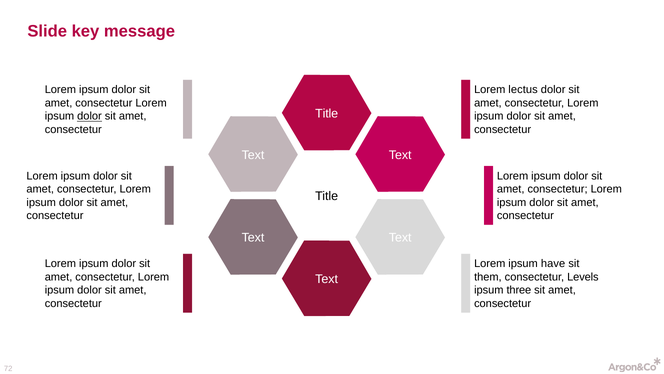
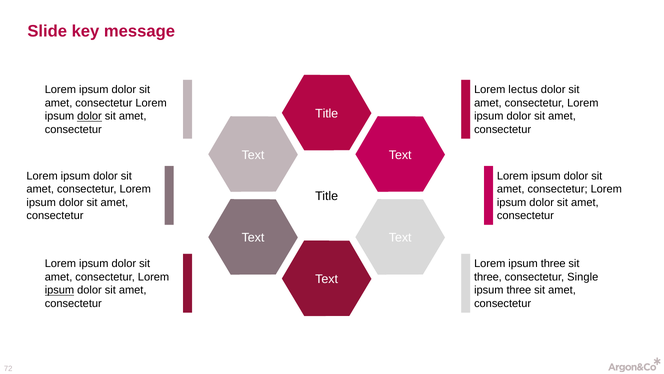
Lorem ipsum have: have -> three
them at (488, 277): them -> three
Levels: Levels -> Single
ipsum at (59, 290) underline: none -> present
